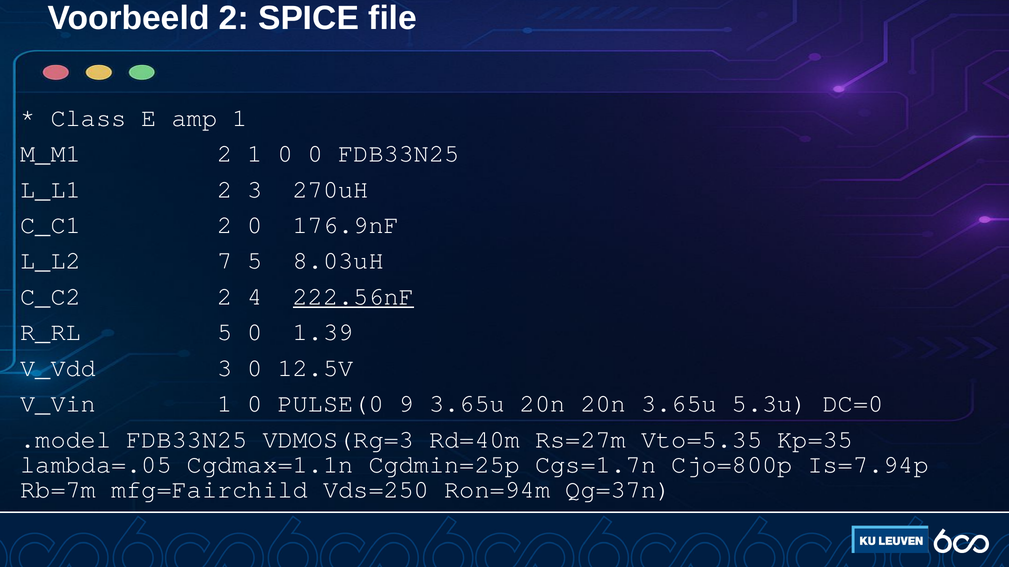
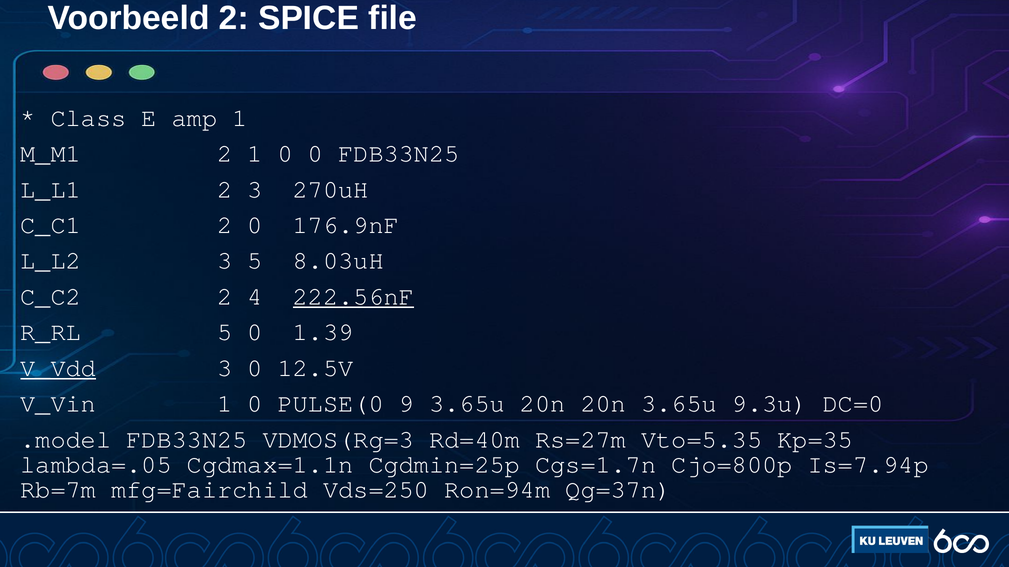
L_L2 7: 7 -> 3
V_Vdd underline: none -> present
5.3u: 5.3u -> 9.3u
